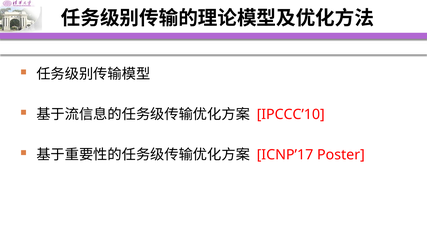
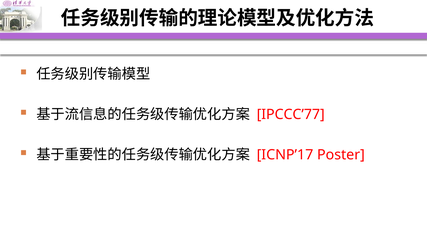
IPCCC’10: IPCCC’10 -> IPCCC’77
